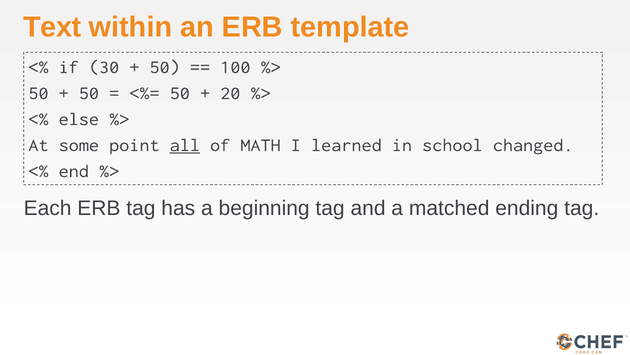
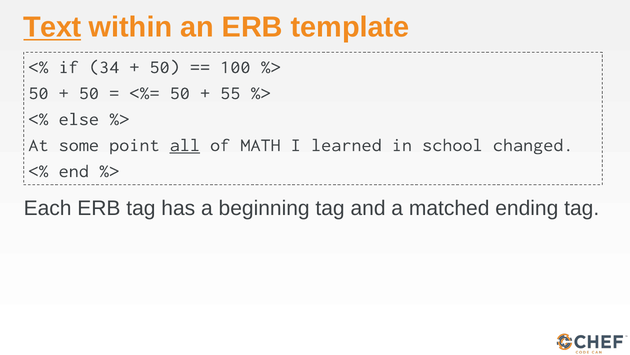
Text underline: none -> present
30: 30 -> 34
20: 20 -> 55
